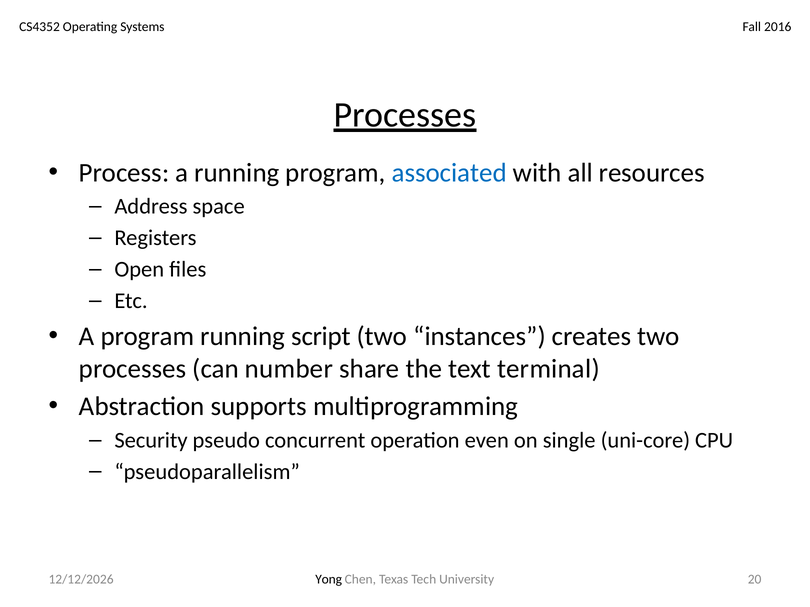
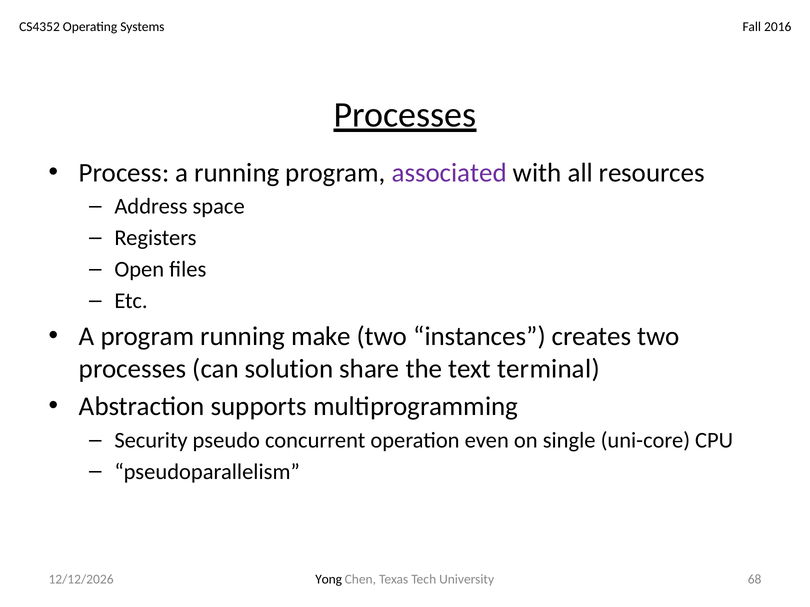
associated colour: blue -> purple
script: script -> make
number: number -> solution
20: 20 -> 68
